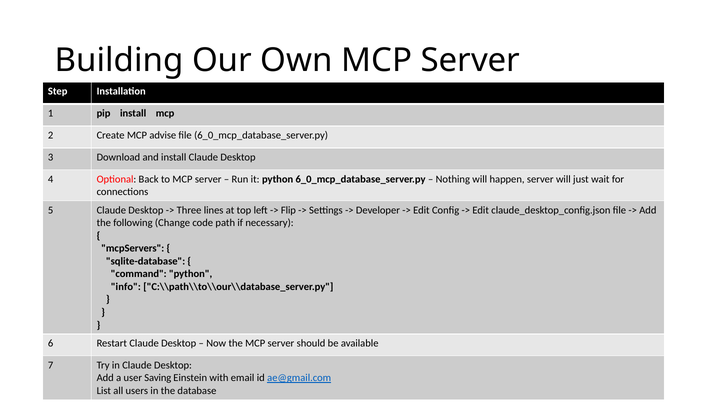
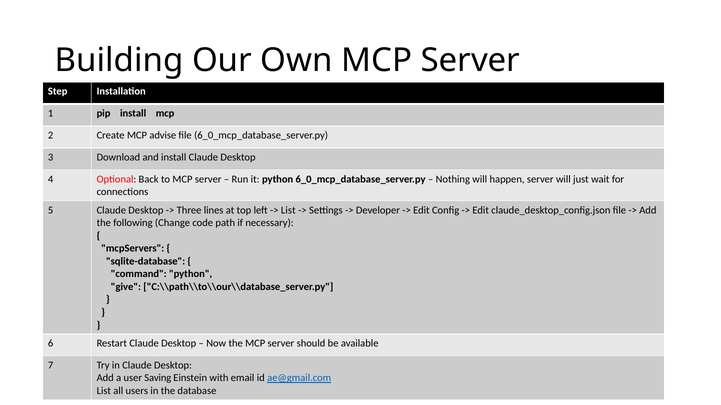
Flip at (288, 210): Flip -> List
info: info -> give
